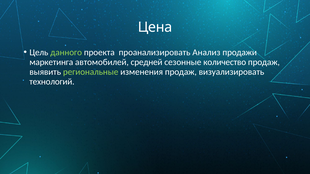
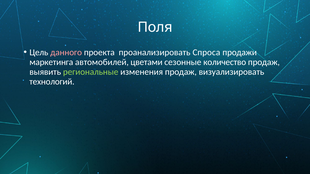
Цена: Цена -> Поля
данного colour: light green -> pink
Анализ: Анализ -> Спроса
средней: средней -> цветами
